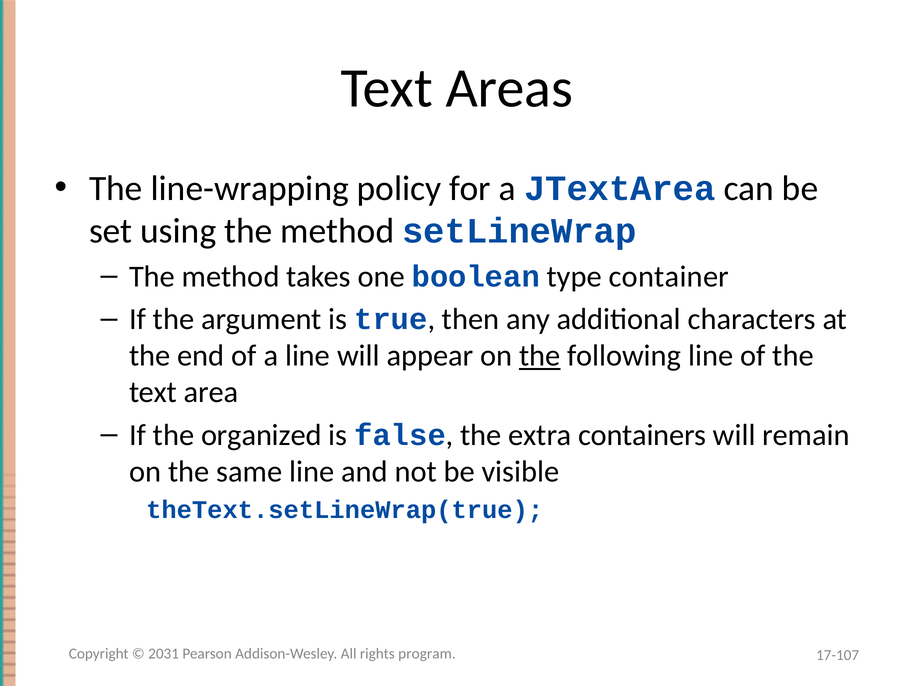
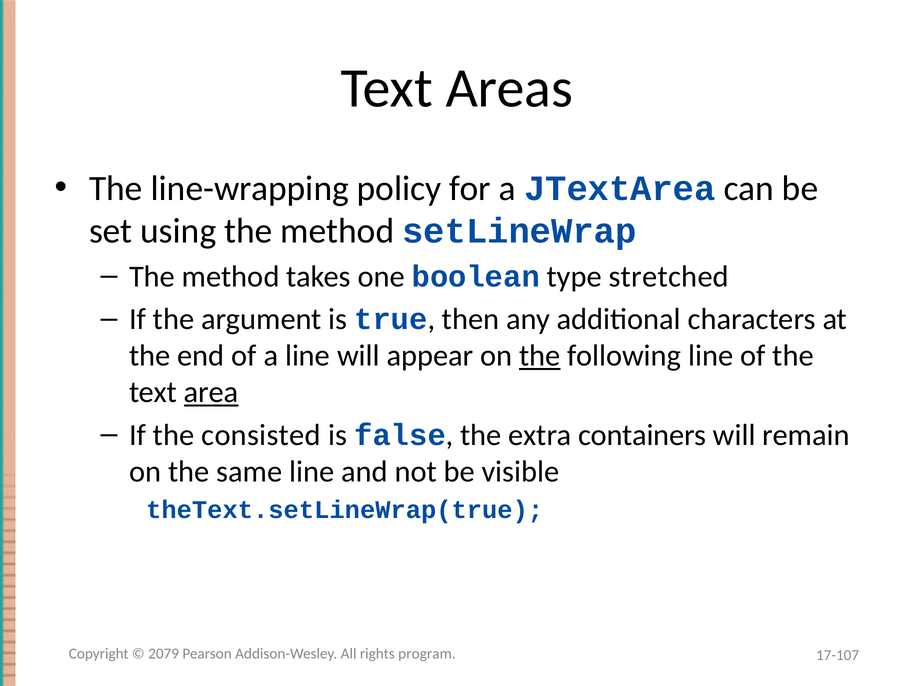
container: container -> stretched
area underline: none -> present
organized: organized -> consisted
2031: 2031 -> 2079
